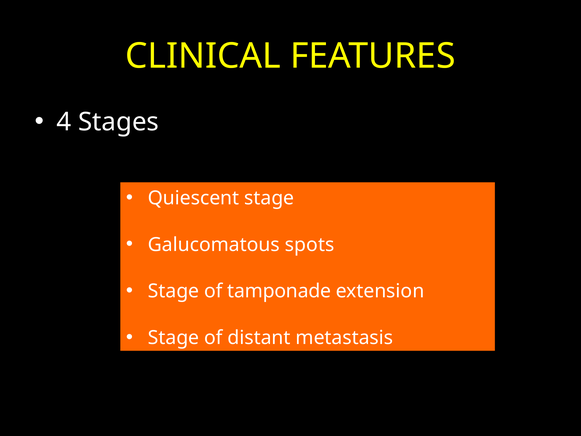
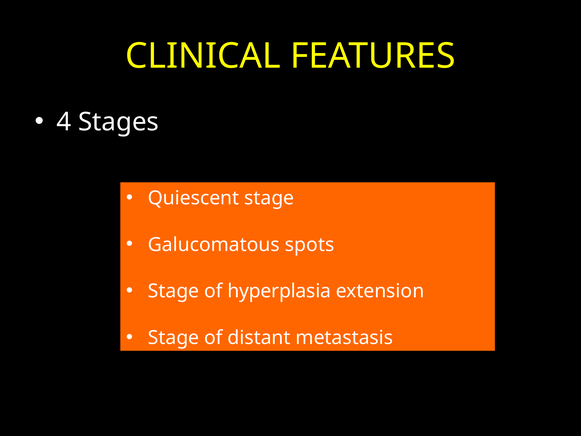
tamponade: tamponade -> hyperplasia
